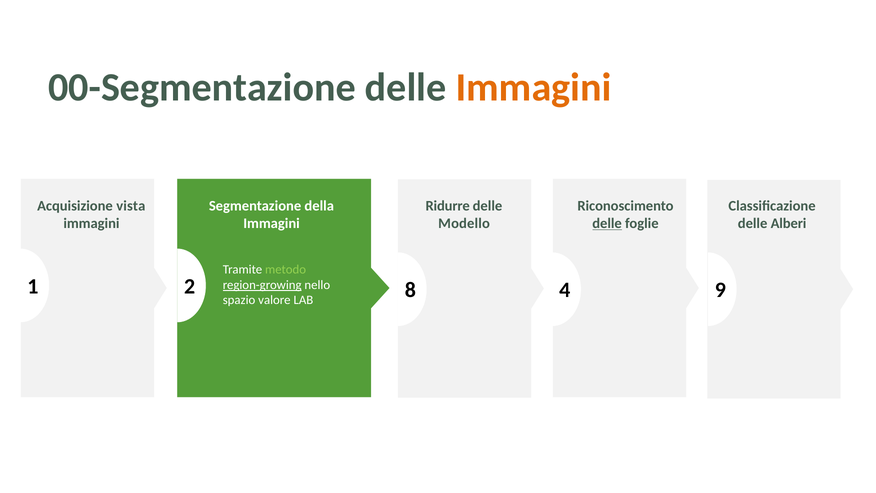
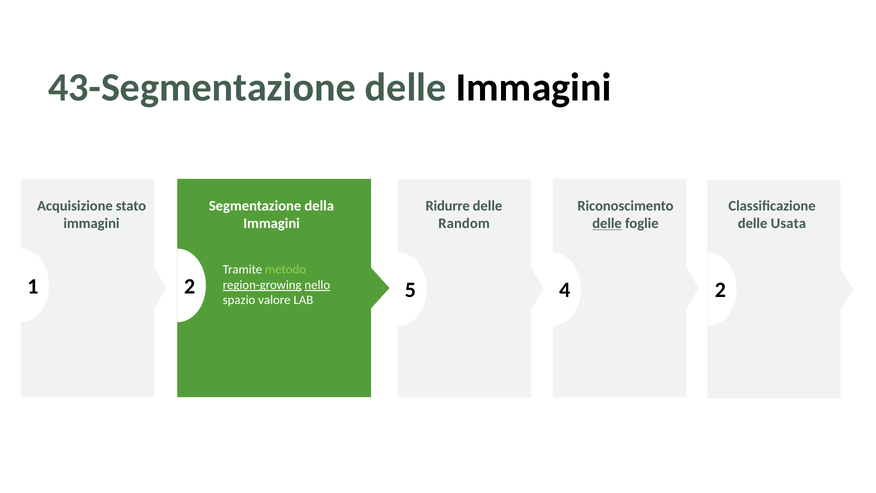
00-Segmentazione: 00-Segmentazione -> 43-Segmentazione
Immagini at (534, 87) colour: orange -> black
vista: vista -> stato
Modello: Modello -> Random
Alberi: Alberi -> Usata
8: 8 -> 5
4 9: 9 -> 2
nello underline: none -> present
